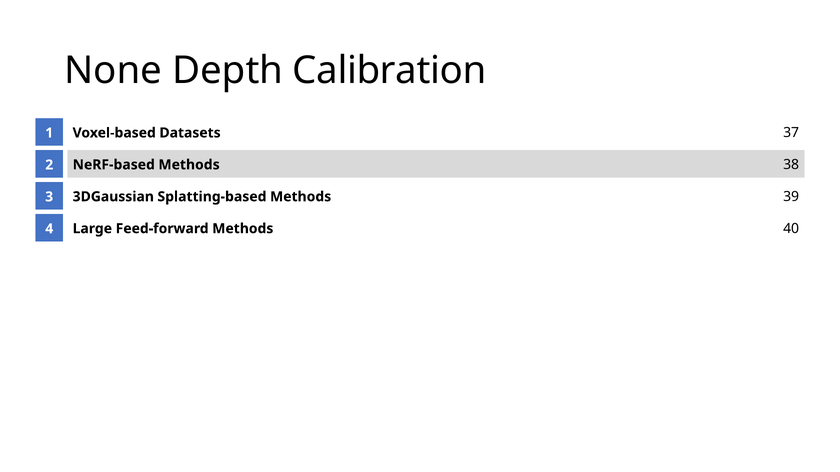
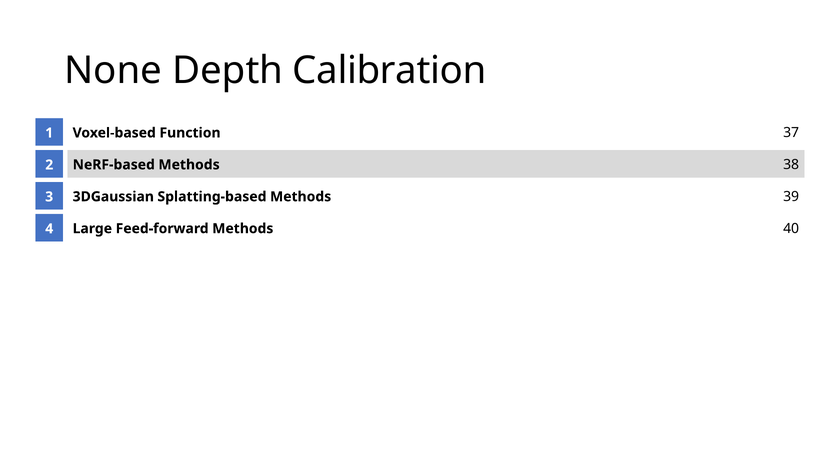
Datasets: Datasets -> Function
